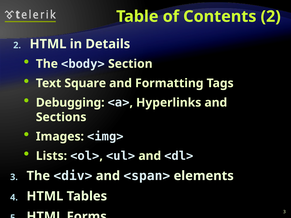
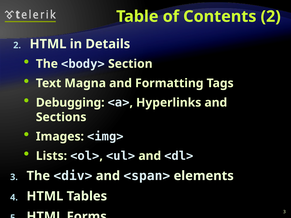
Square: Square -> Magna
